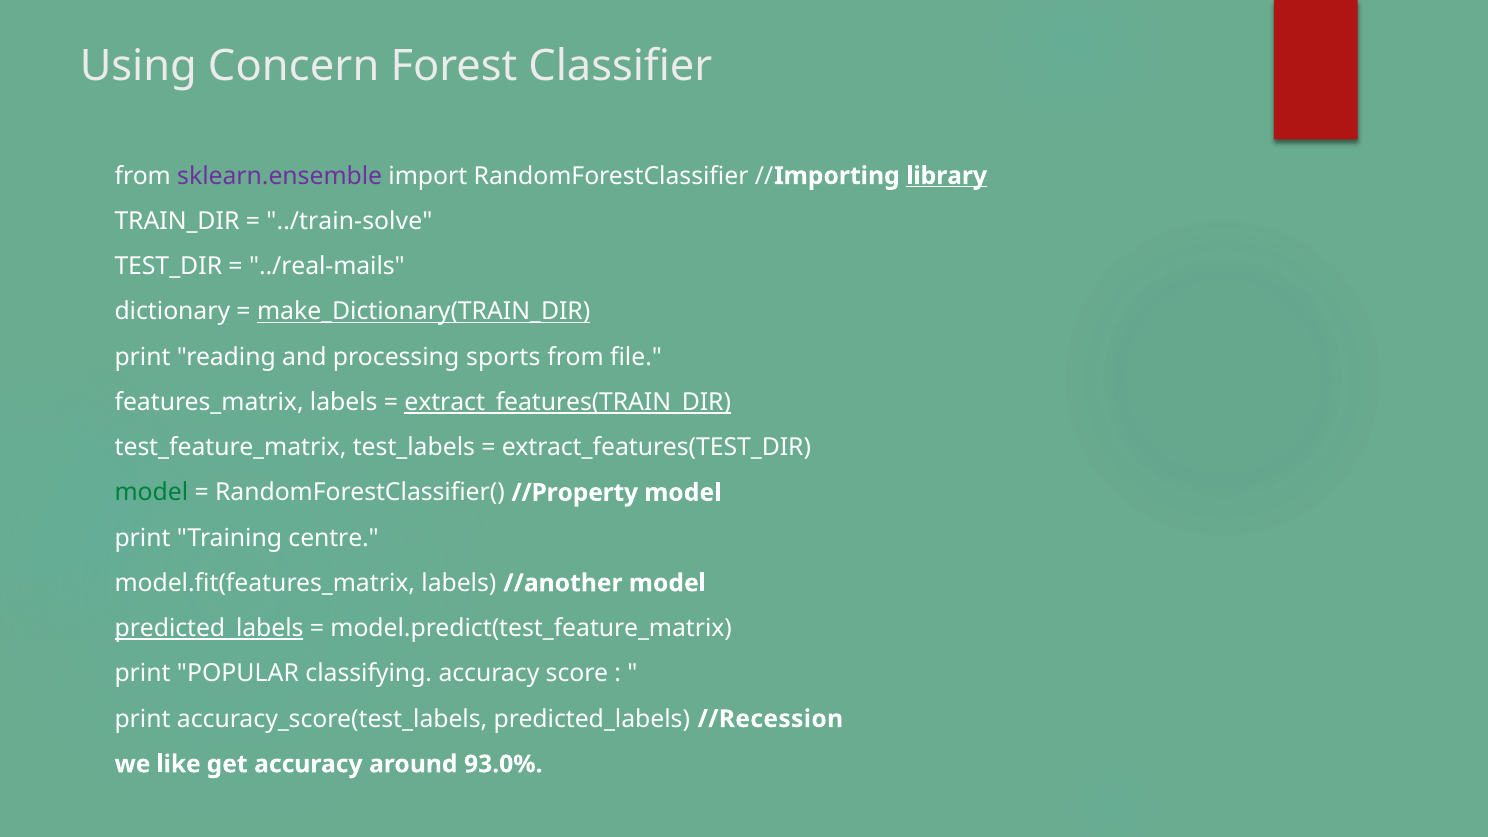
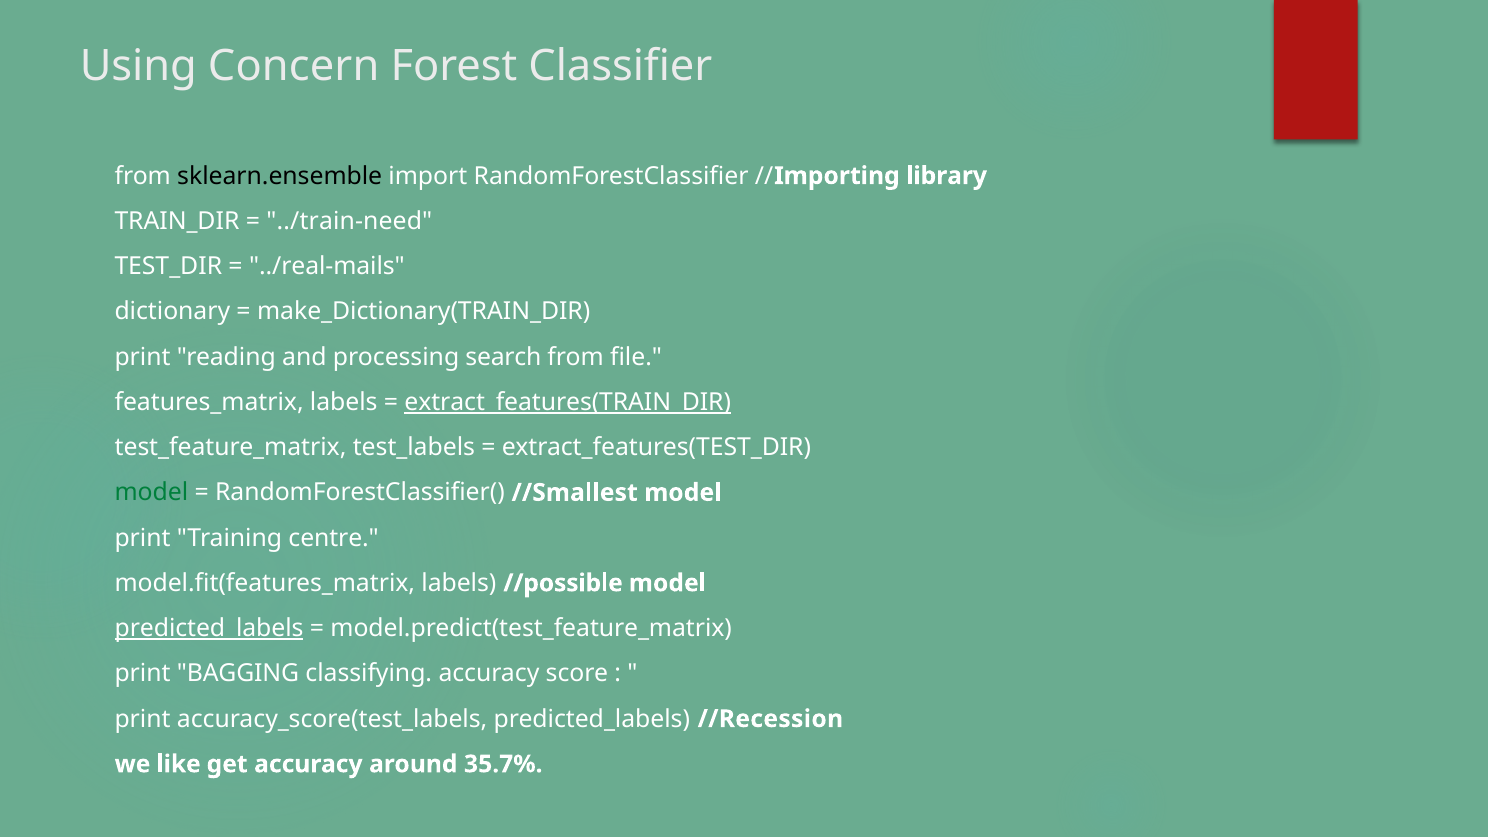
sklearn.ensemble colour: purple -> black
library underline: present -> none
../train-solve: ../train-solve -> ../train-need
make_Dictionary(TRAIN_DIR underline: present -> none
sports: sports -> search
//Property: //Property -> //Smallest
//another: //another -> //possible
POPULAR: POPULAR -> BAGGING
93.0%: 93.0% -> 35.7%
